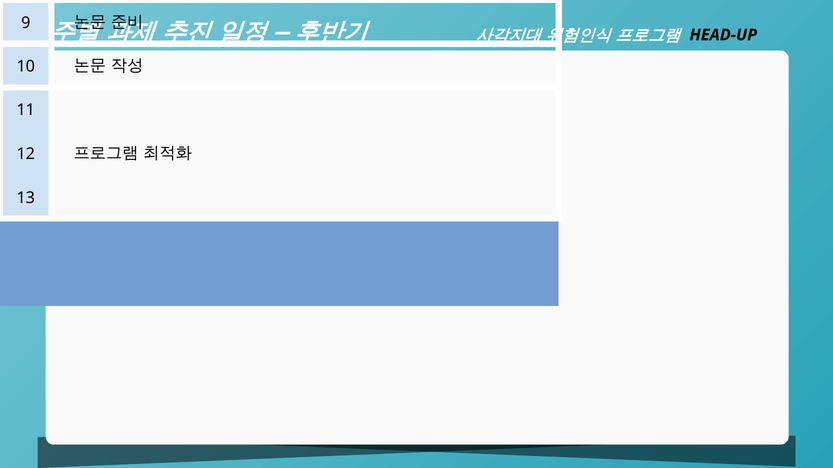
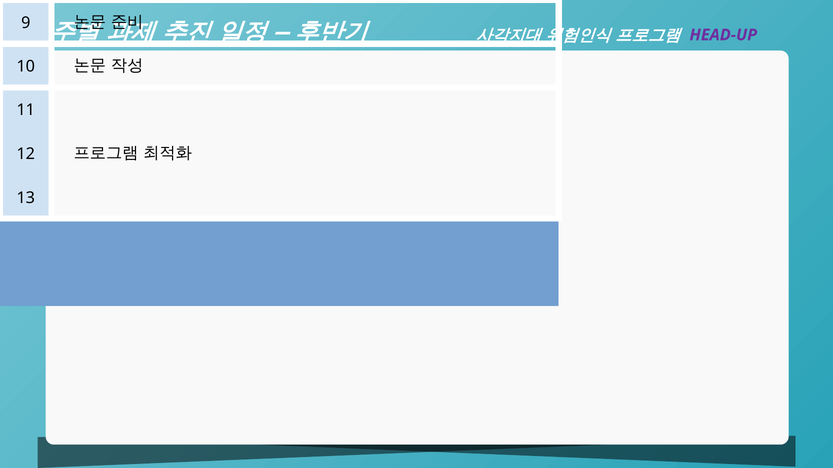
HEAD-UP colour: black -> purple
